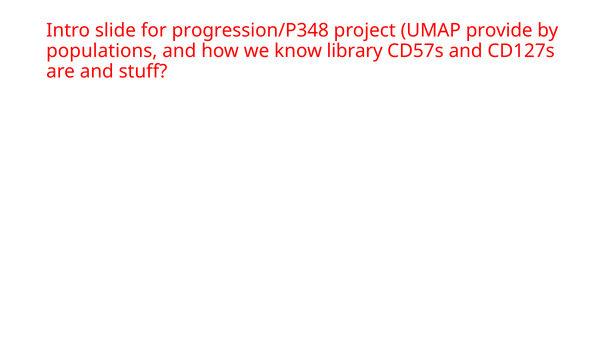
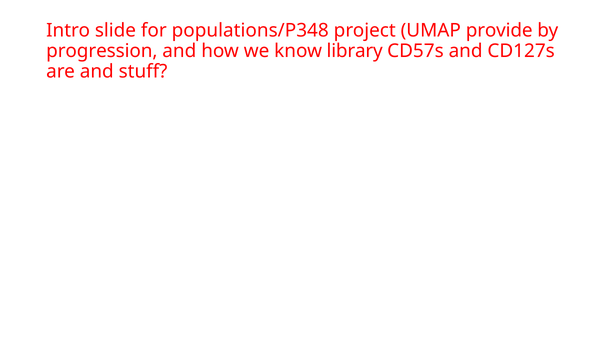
progression/P348: progression/P348 -> populations/P348
populations: populations -> progression
